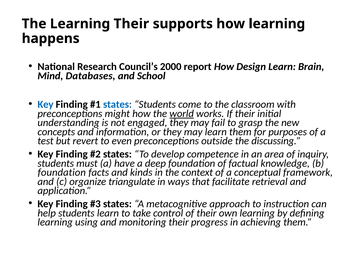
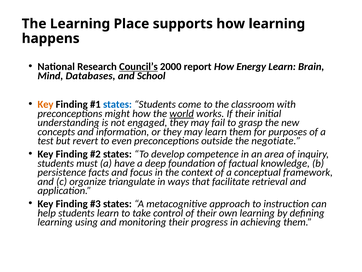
Learning Their: Their -> Place
Council’s underline: none -> present
Design: Design -> Energy
Key at (45, 104) colour: blue -> orange
discussing: discussing -> negotiate
foundation at (62, 172): foundation -> persistence
kinds: kinds -> focus
